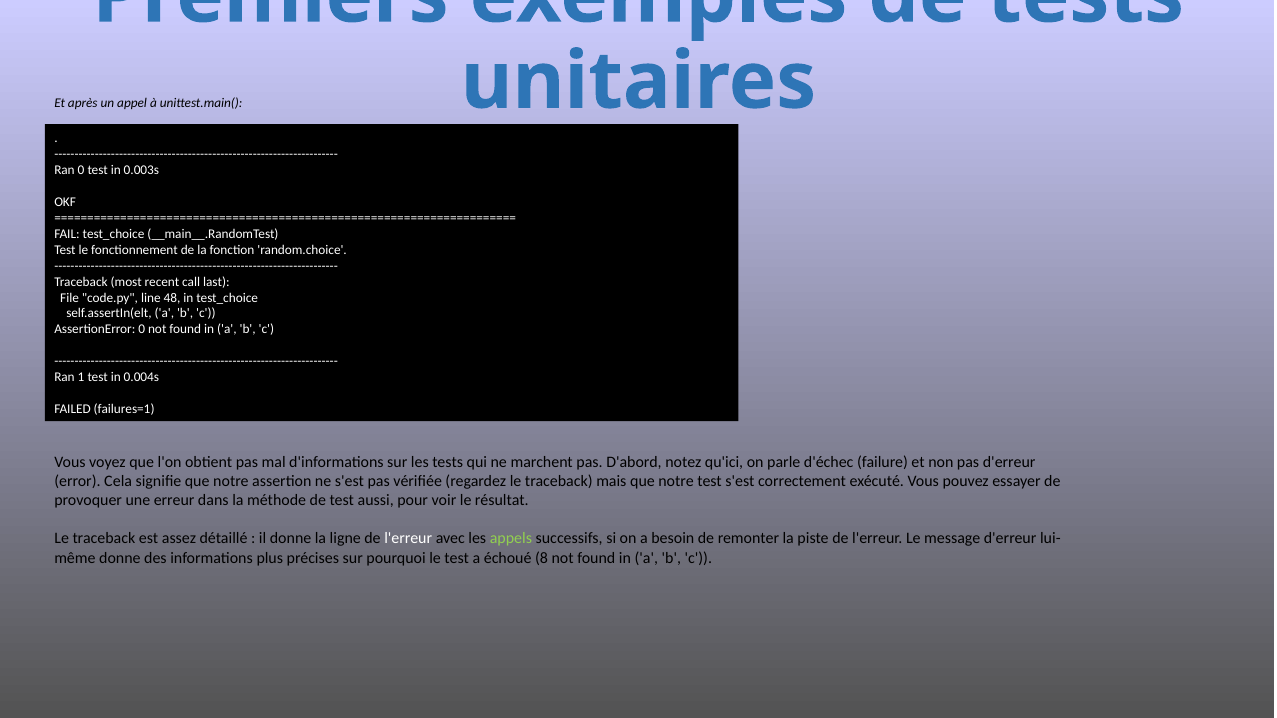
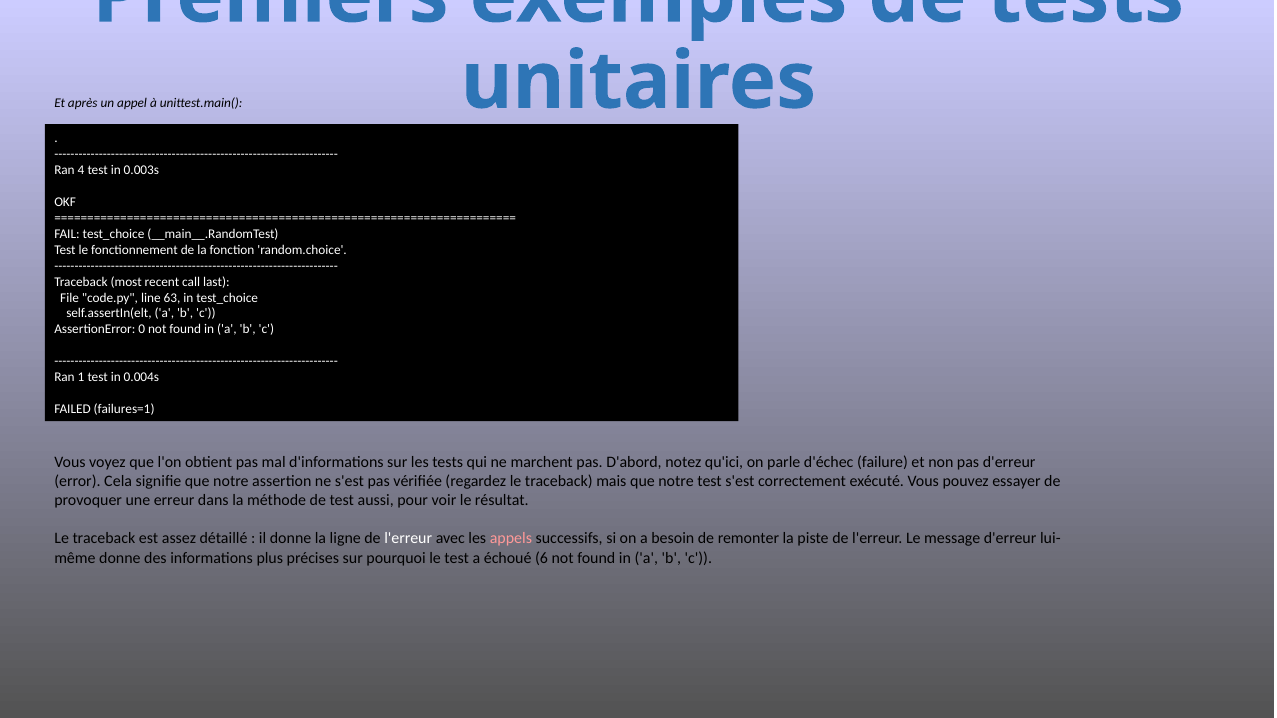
Ran 0: 0 -> 4
48: 48 -> 63
appels colour: light green -> pink
8: 8 -> 6
